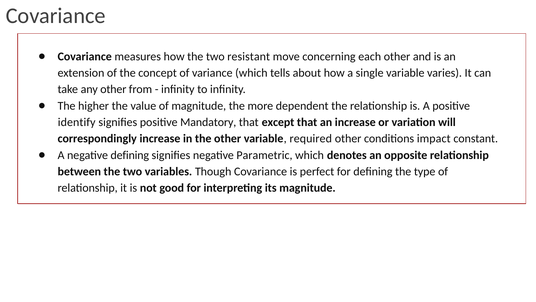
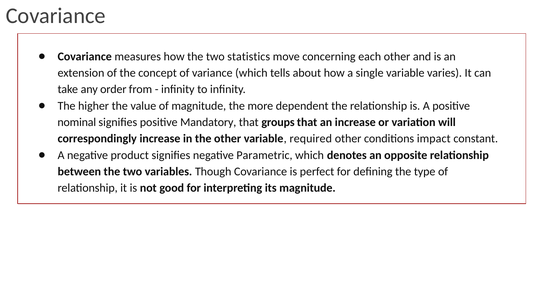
resistant: resistant -> statistics
any other: other -> order
identify: identify -> nominal
except: except -> groups
negative defining: defining -> product
